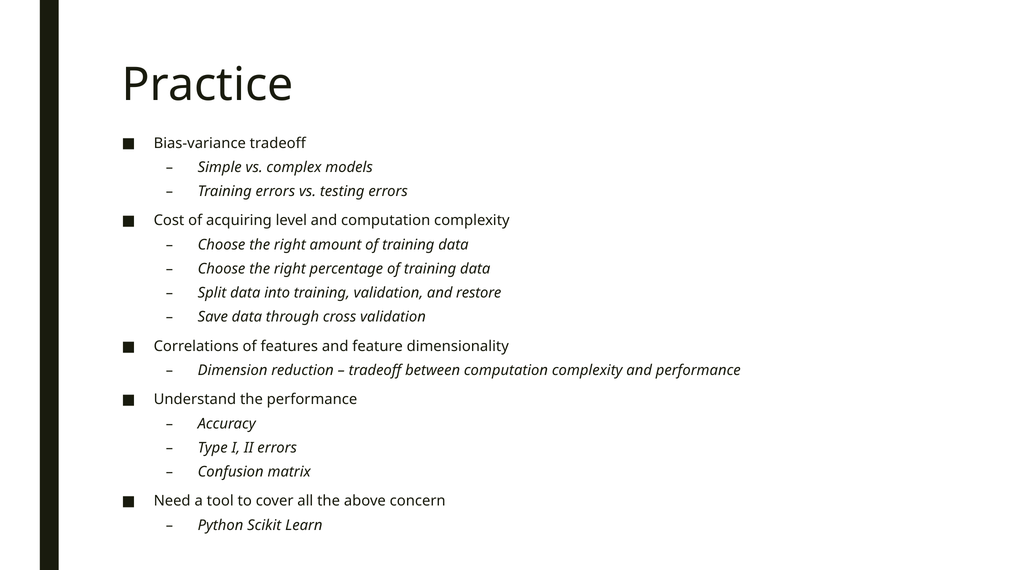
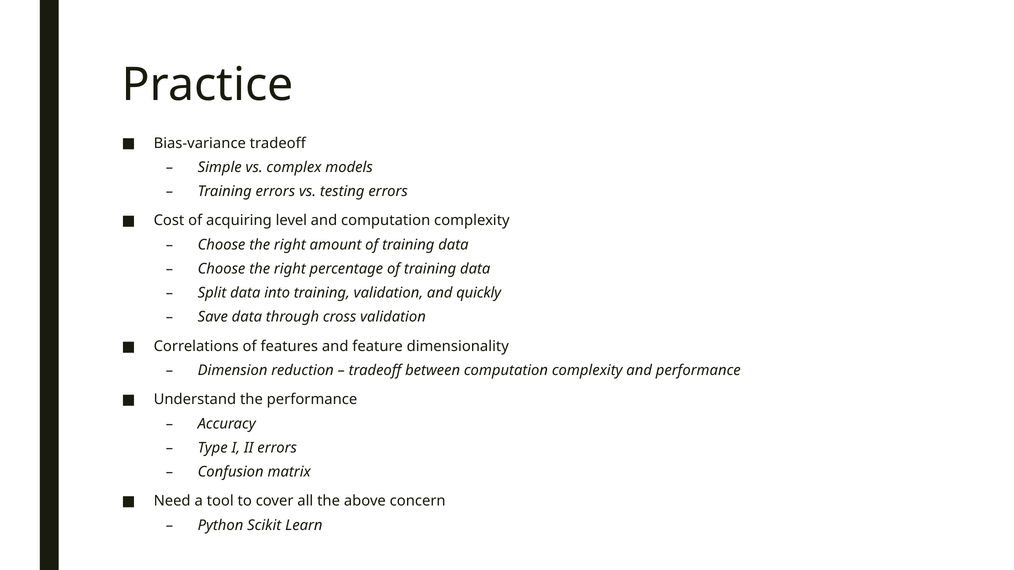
restore: restore -> quickly
